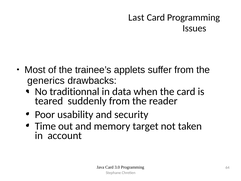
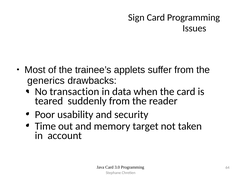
Last: Last -> Sign
traditionnal: traditionnal -> transaction
